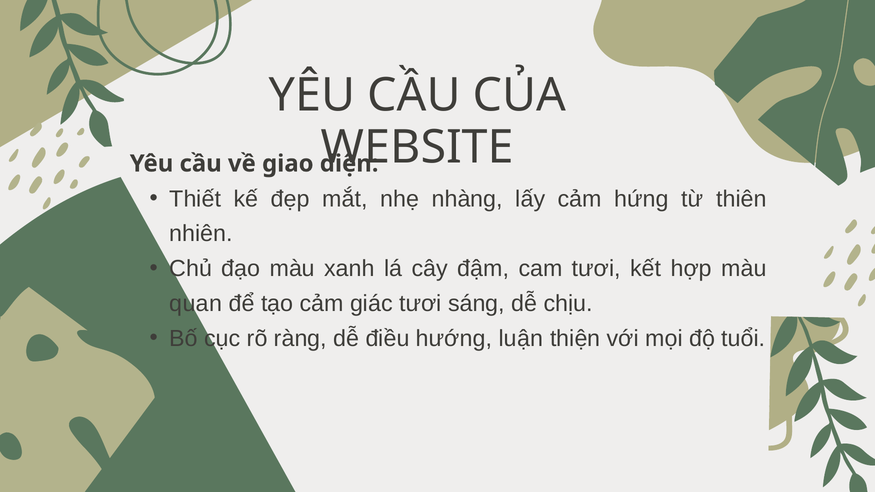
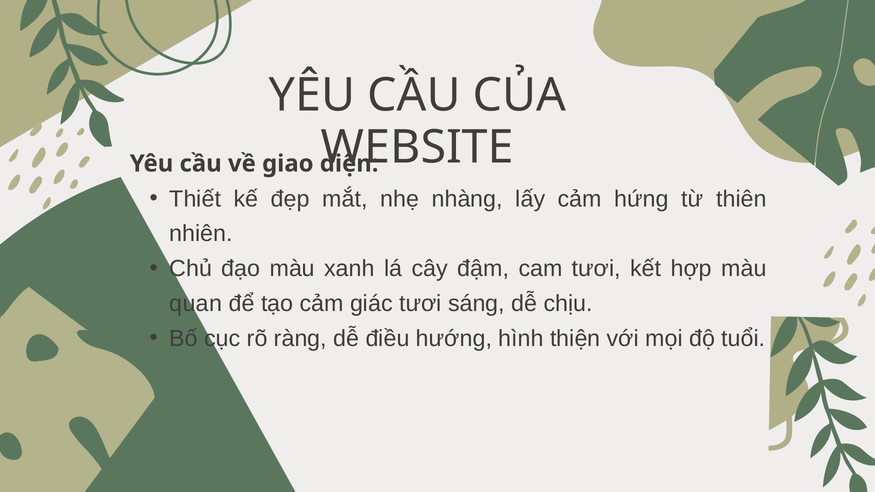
luận: luận -> hình
